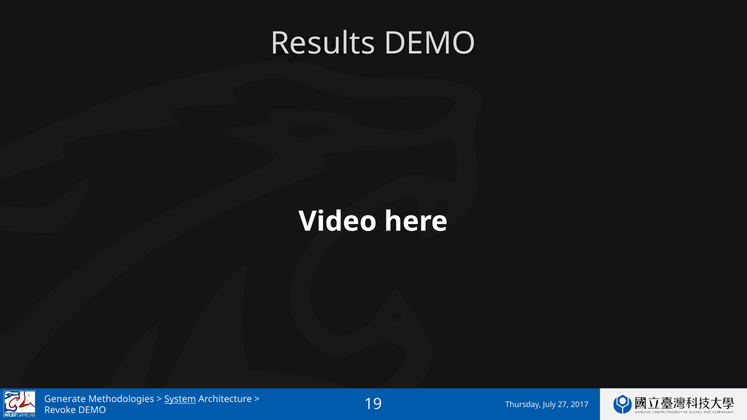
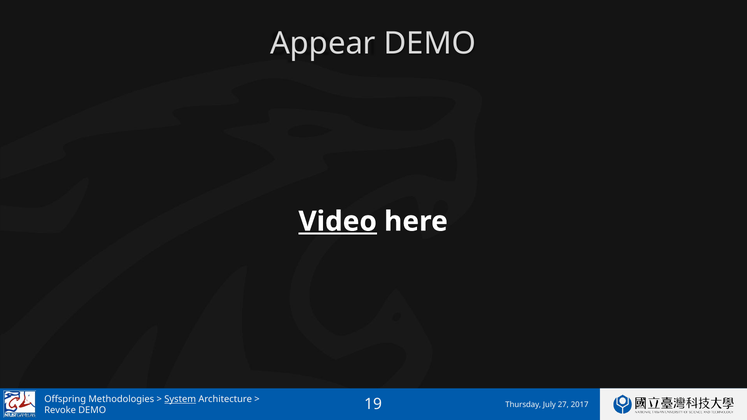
Results: Results -> Appear
Video underline: none -> present
Generate: Generate -> Offspring
